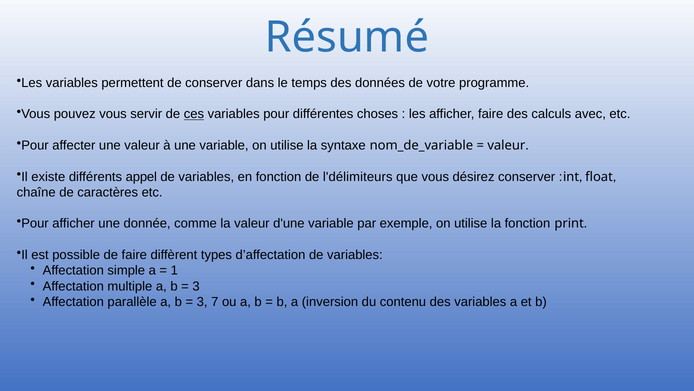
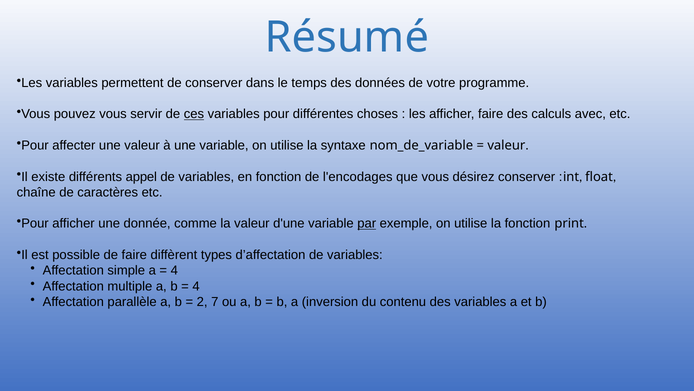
l'délimiteurs: l'délimiteurs -> l'encodages
par underline: none -> present
1 at (174, 270): 1 -> 4
3 at (196, 286): 3 -> 4
3 at (202, 301): 3 -> 2
